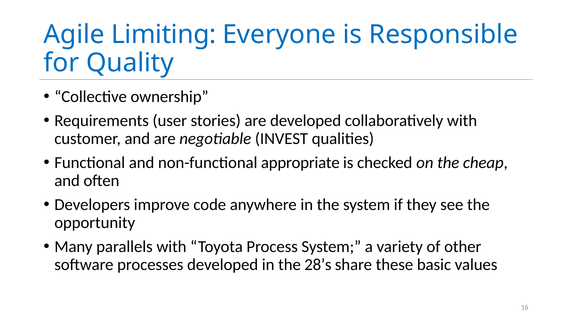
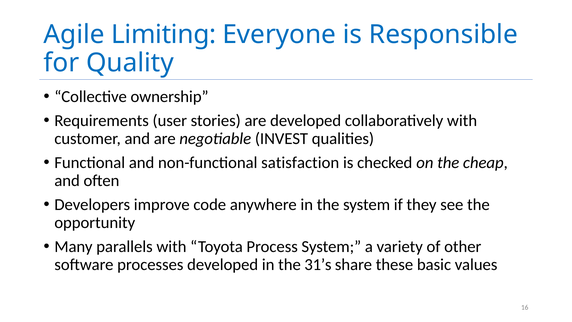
appropriate: appropriate -> satisfaction
28’s: 28’s -> 31’s
